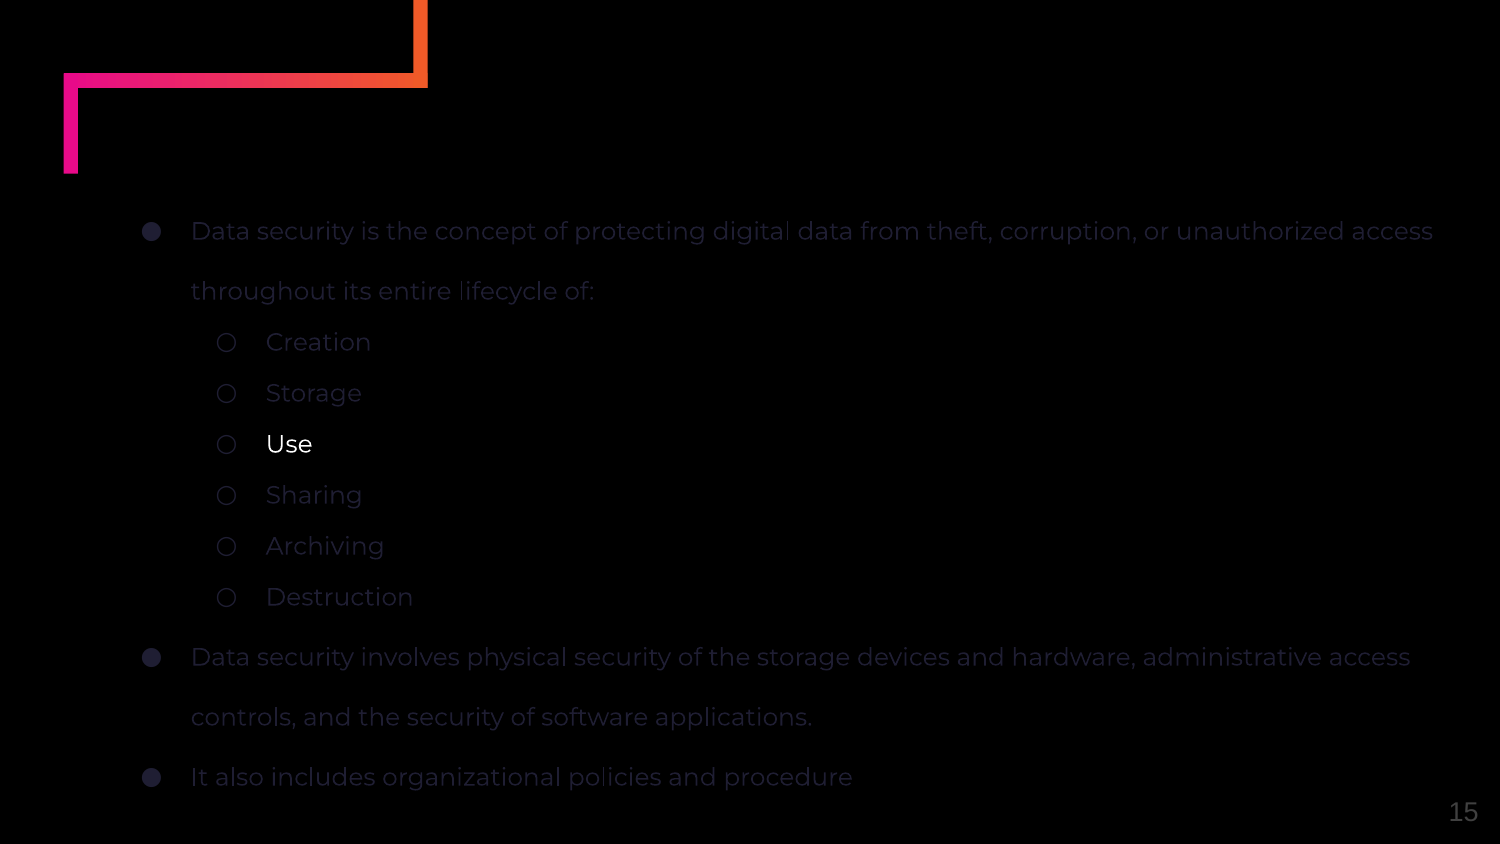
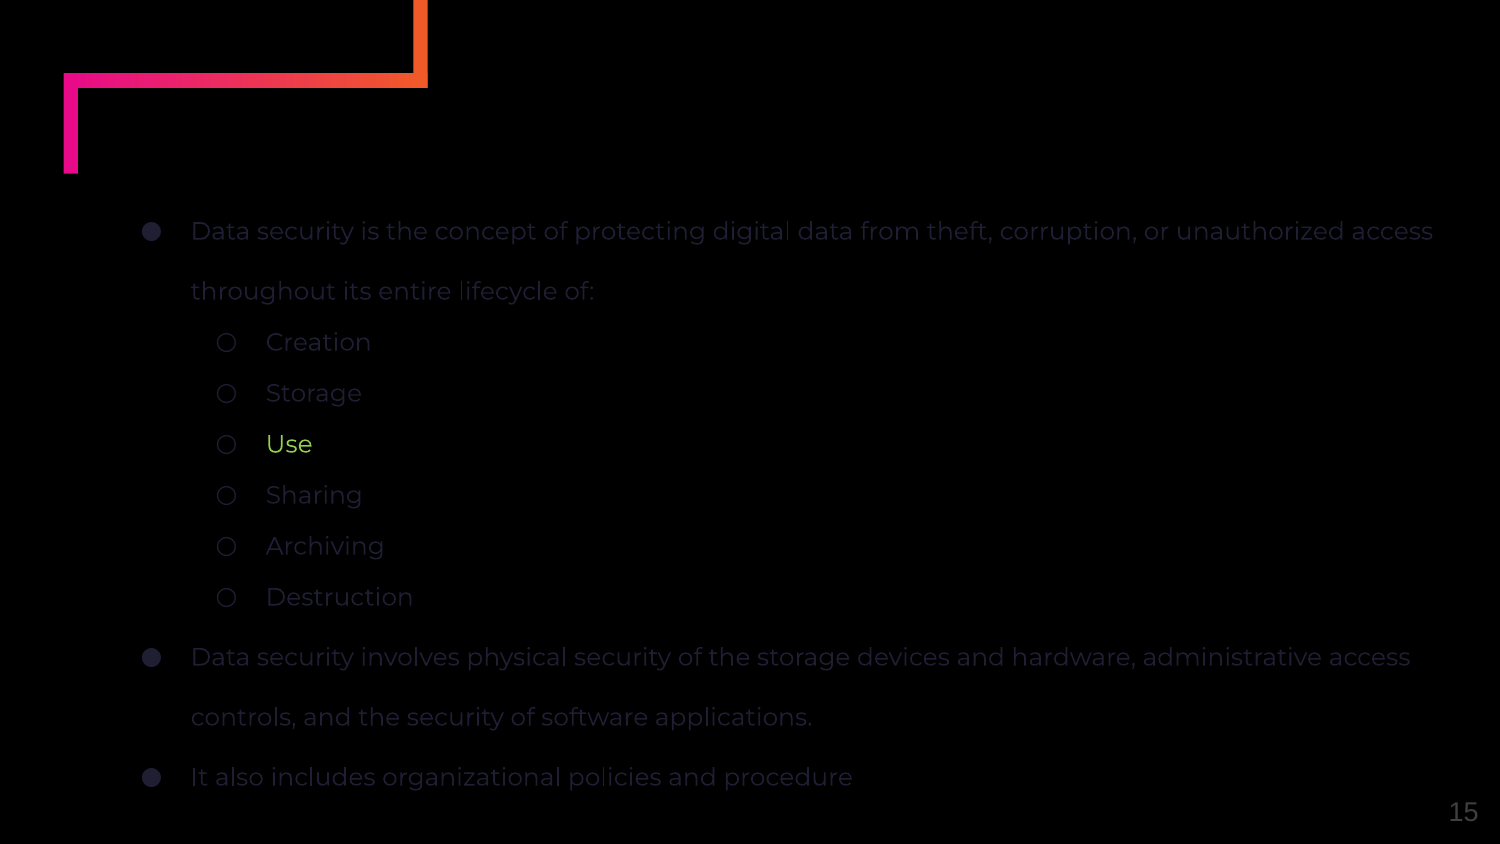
Use colour: white -> light green
